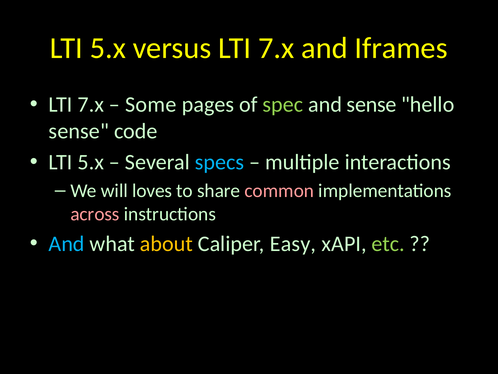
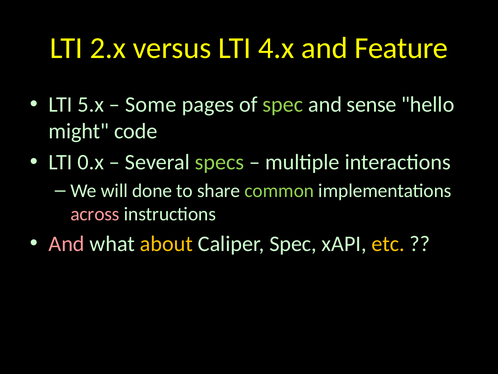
5.x at (108, 48): 5.x -> 2.x
versus LTI 7.x: 7.x -> 4.x
Iframes: Iframes -> Feature
7.x at (91, 104): 7.x -> 5.x
sense at (79, 131): sense -> might
5.x at (91, 162): 5.x -> 0.x
specs colour: light blue -> light green
loves: loves -> done
common colour: pink -> light green
And at (67, 243) colour: light blue -> pink
Caliper Easy: Easy -> Spec
etc colour: light green -> yellow
